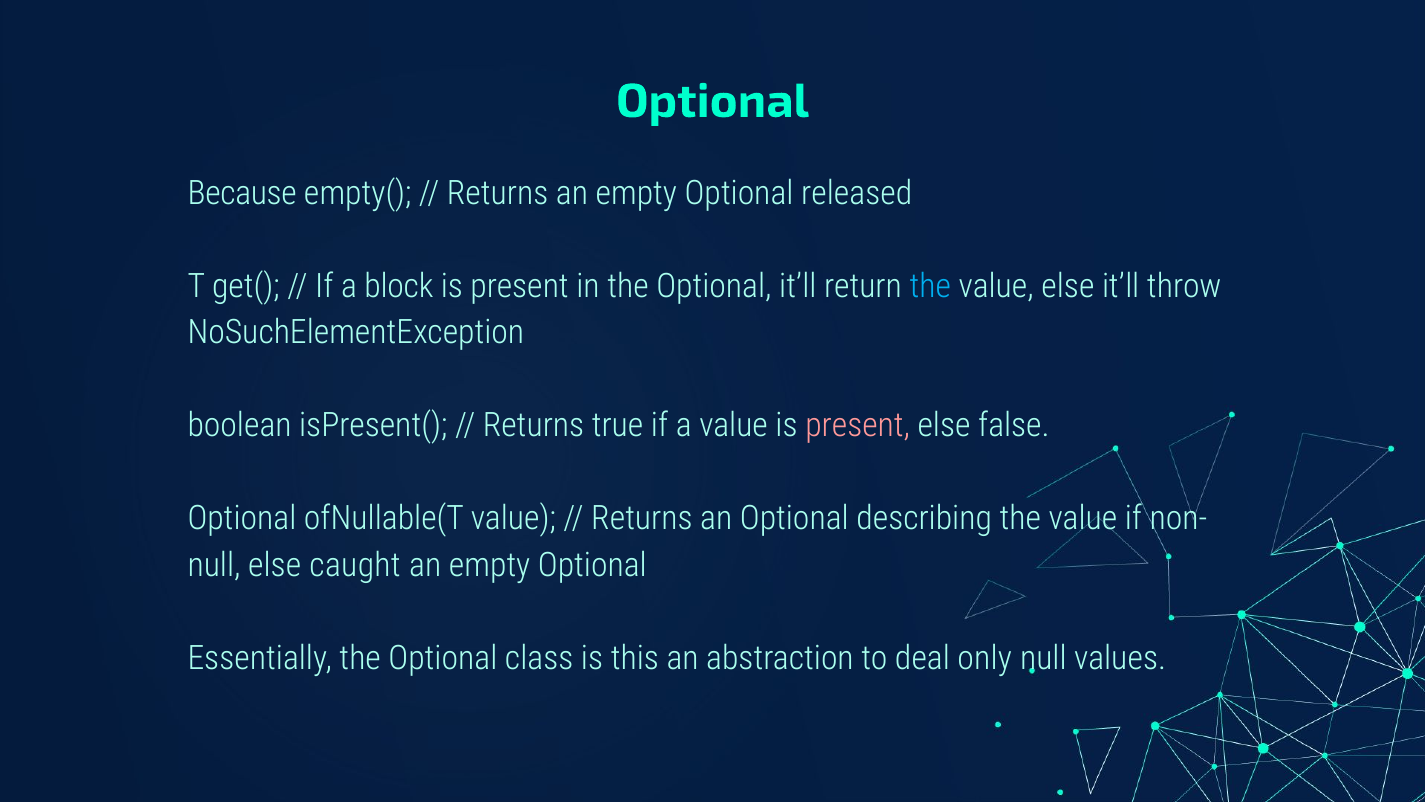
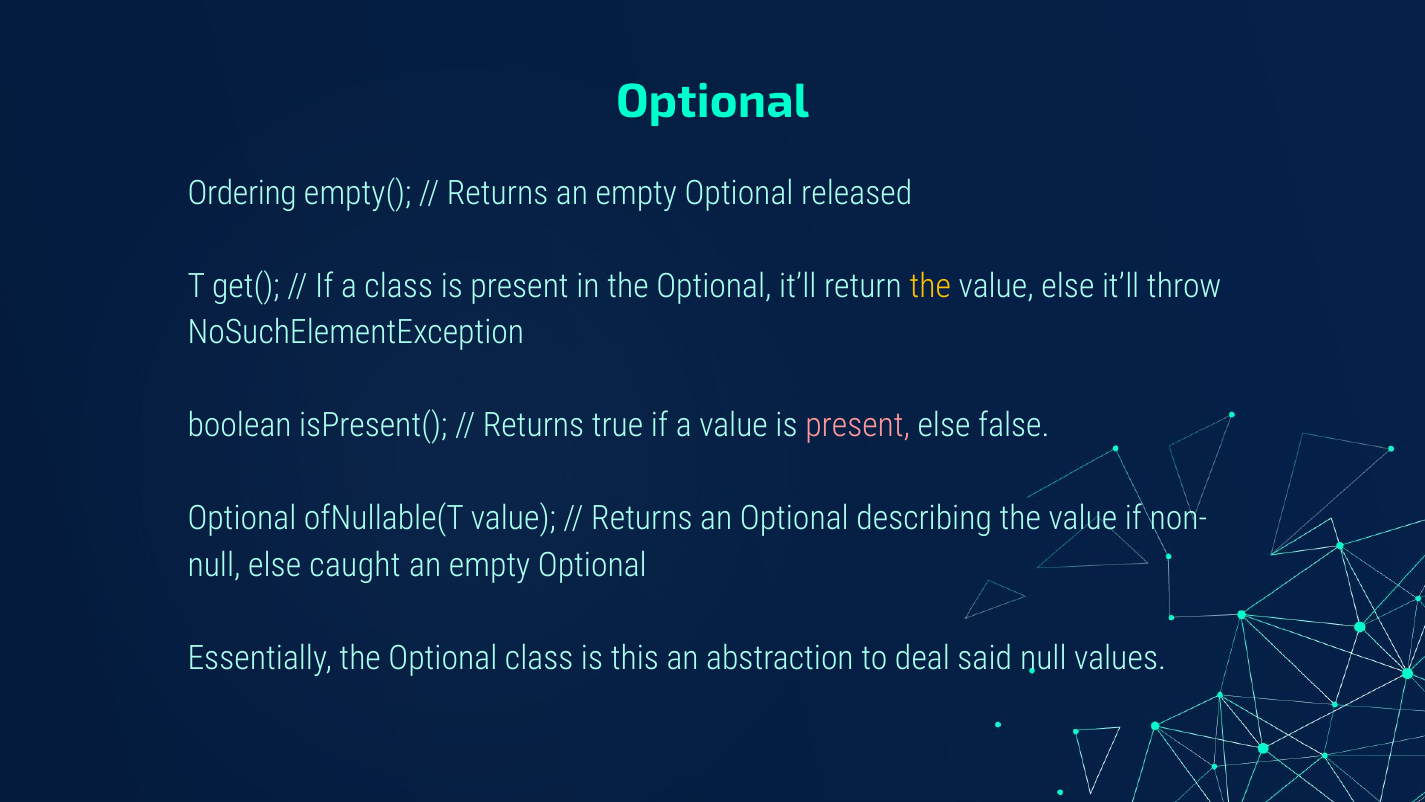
Because: Because -> Ordering
a block: block -> class
the at (930, 286) colour: light blue -> yellow
only: only -> said
